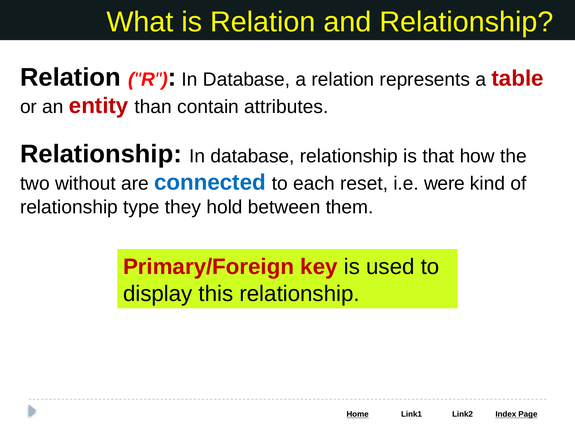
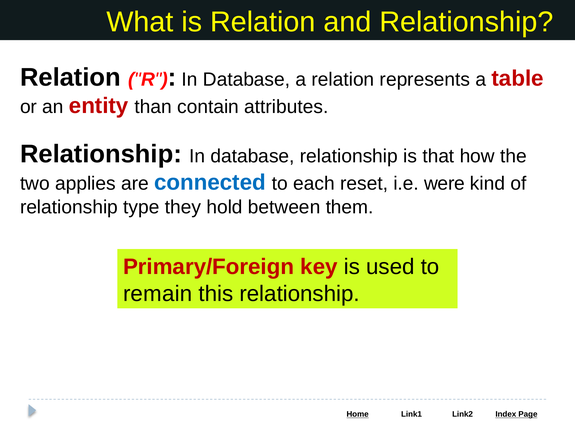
without: without -> applies
display: display -> remain
